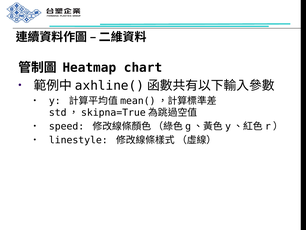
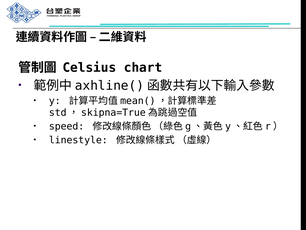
Heatmap: Heatmap -> Celsius
